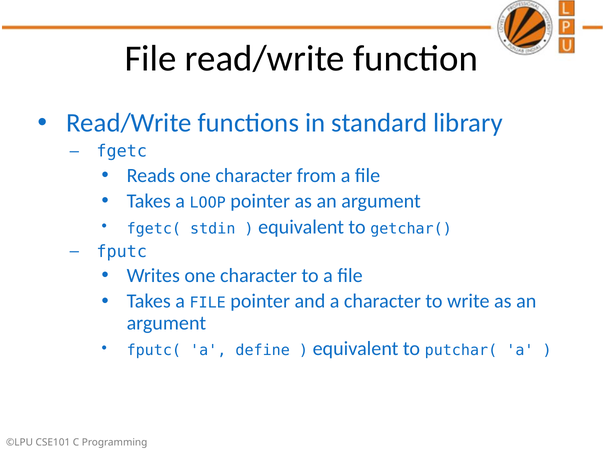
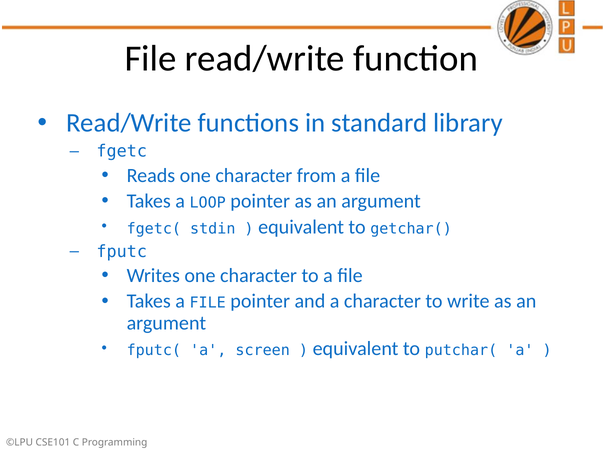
define: define -> screen
